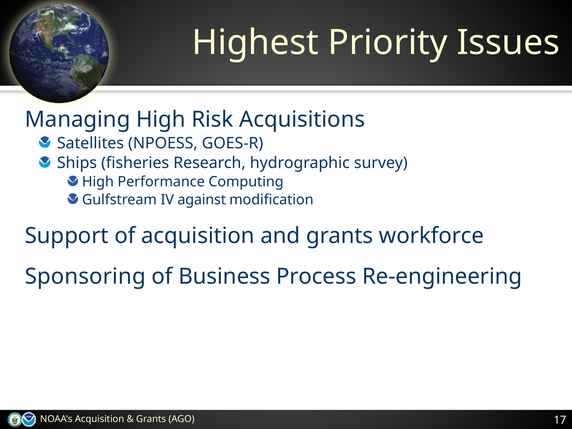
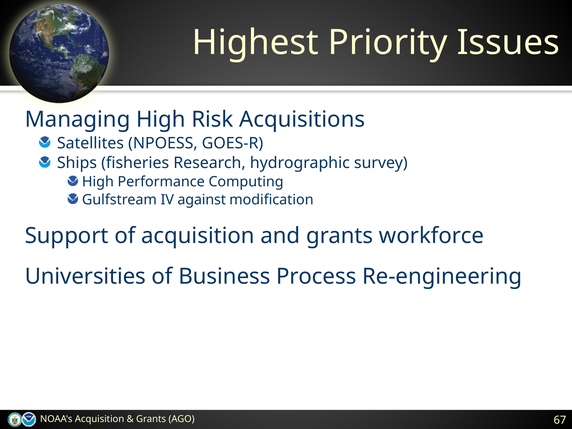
Sponsoring: Sponsoring -> Universities
17: 17 -> 67
